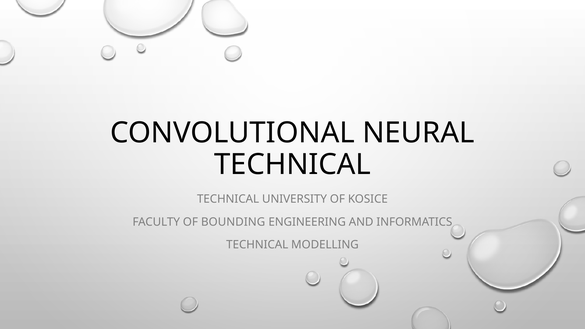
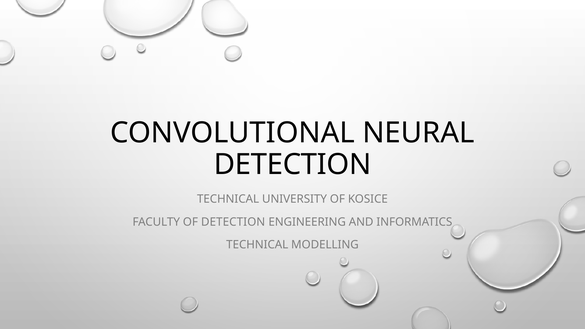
TECHNICAL at (292, 165): TECHNICAL -> DETECTION
OF BOUNDING: BOUNDING -> DETECTION
